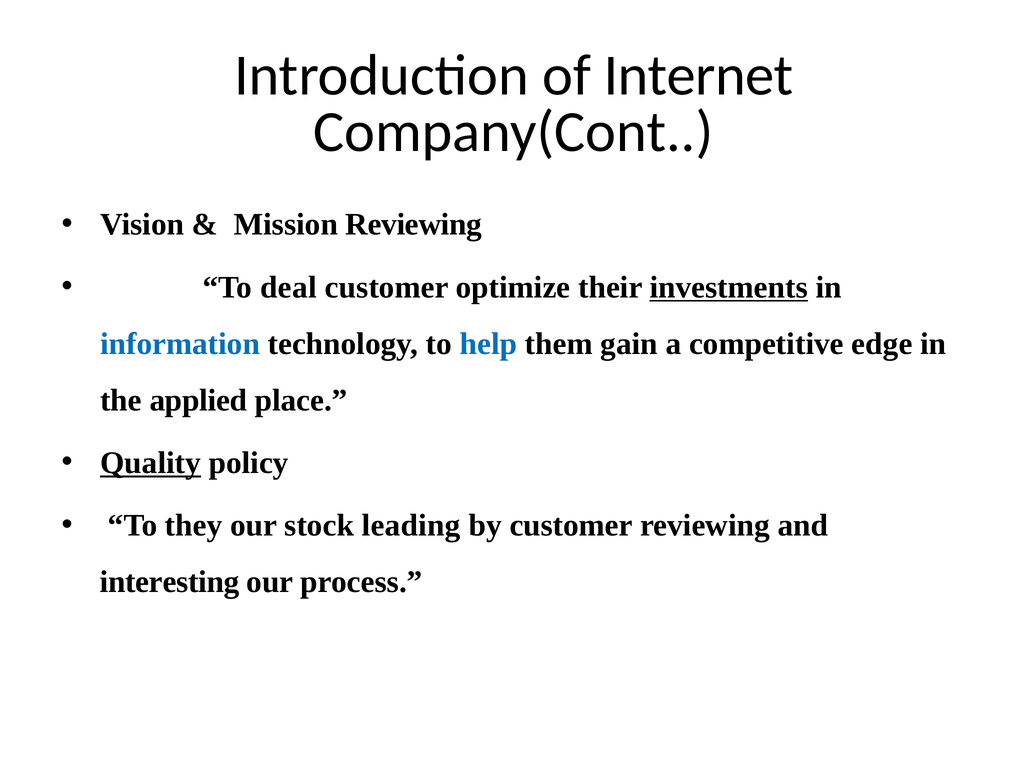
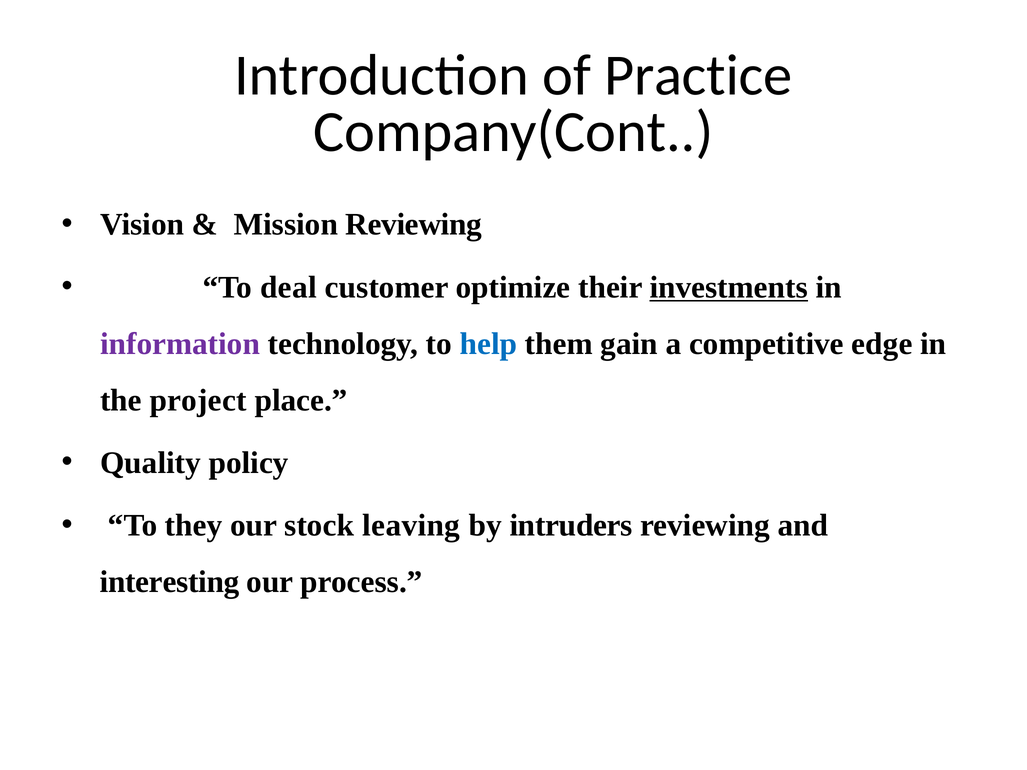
Internet: Internet -> Practice
information colour: blue -> purple
applied: applied -> project
Quality underline: present -> none
leading: leading -> leaving
by customer: customer -> intruders
